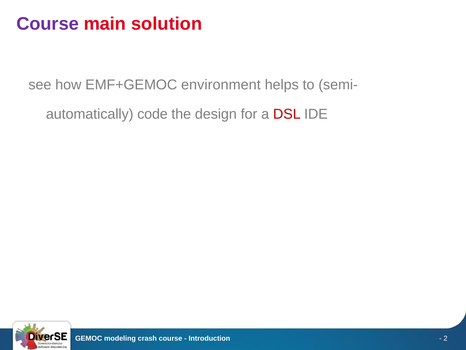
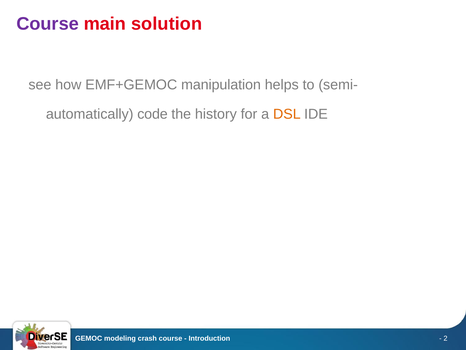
environment: environment -> manipulation
design: design -> history
DSL colour: red -> orange
